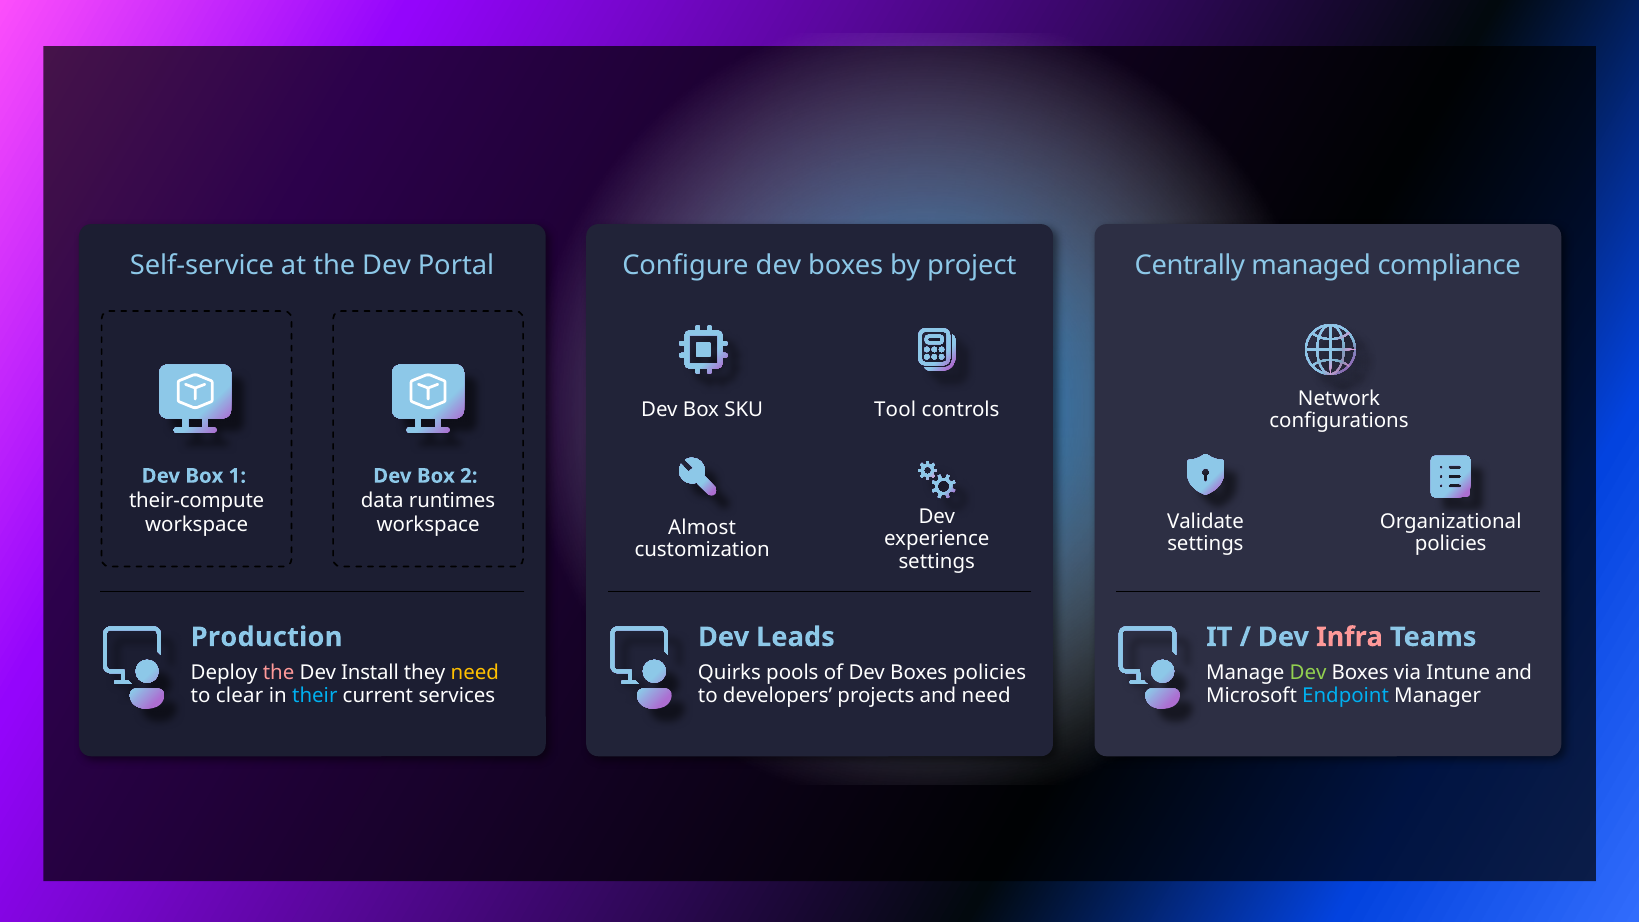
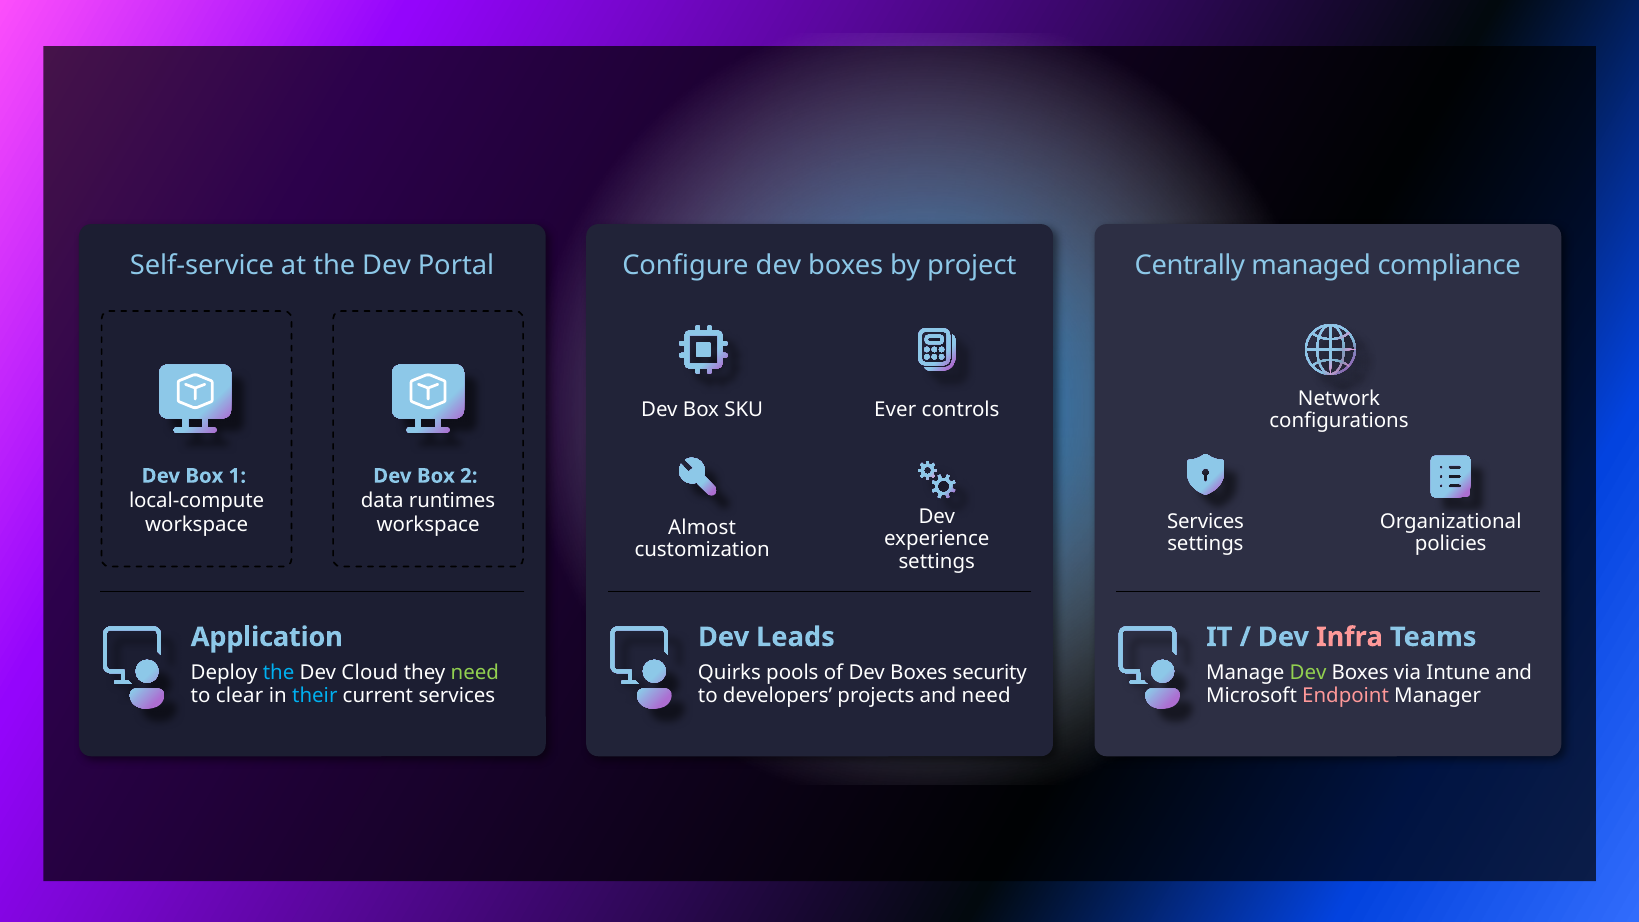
Tool: Tool -> Ever
their-compute: their-compute -> local-compute
Validate at (1205, 521): Validate -> Services
Production: Production -> Application
the at (279, 673) colour: pink -> light blue
Install: Install -> Cloud
need at (475, 673) colour: yellow -> light green
Boxes policies: policies -> security
Endpoint colour: light blue -> pink
